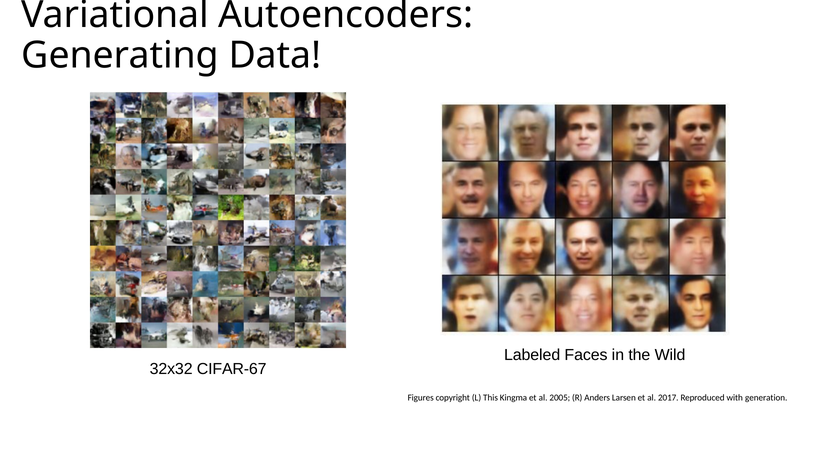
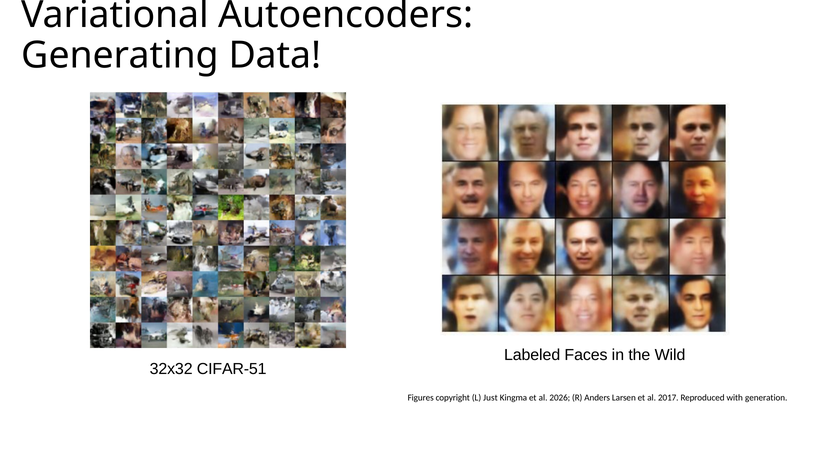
CIFAR-67: CIFAR-67 -> CIFAR-51
This: This -> Just
2005: 2005 -> 2026
